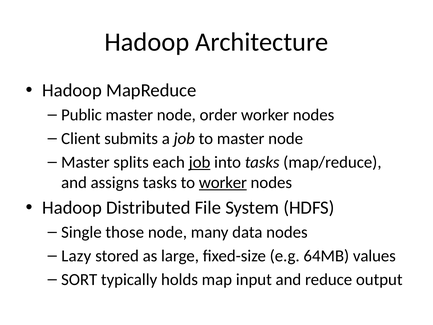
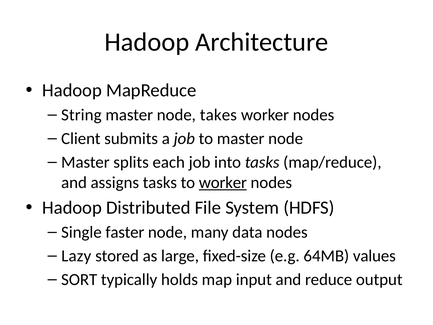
Public: Public -> String
order: order -> takes
job at (200, 162) underline: present -> none
those: those -> faster
